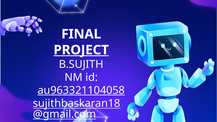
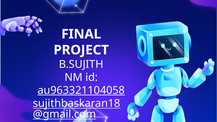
PROJECT underline: present -> none
